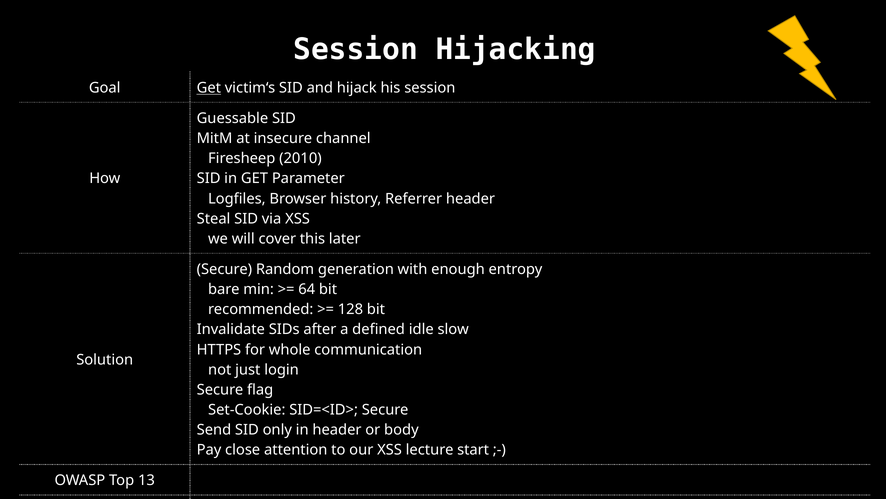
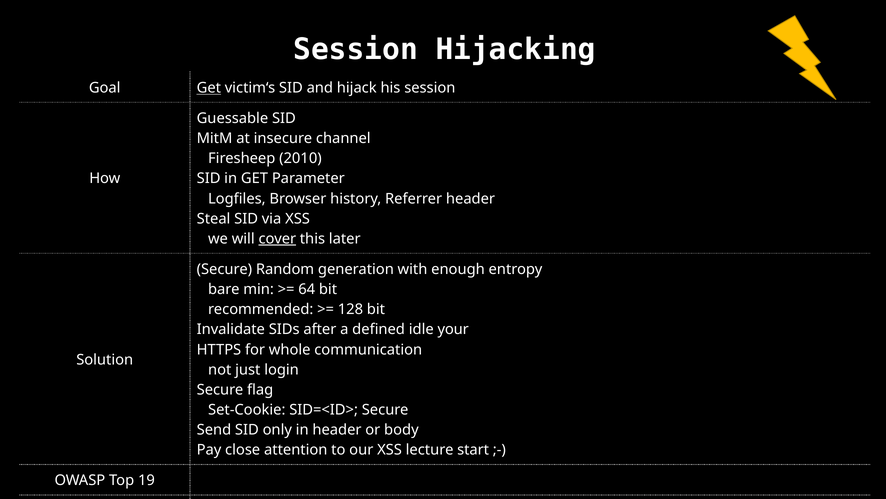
cover underline: none -> present
slow: slow -> your
13: 13 -> 19
